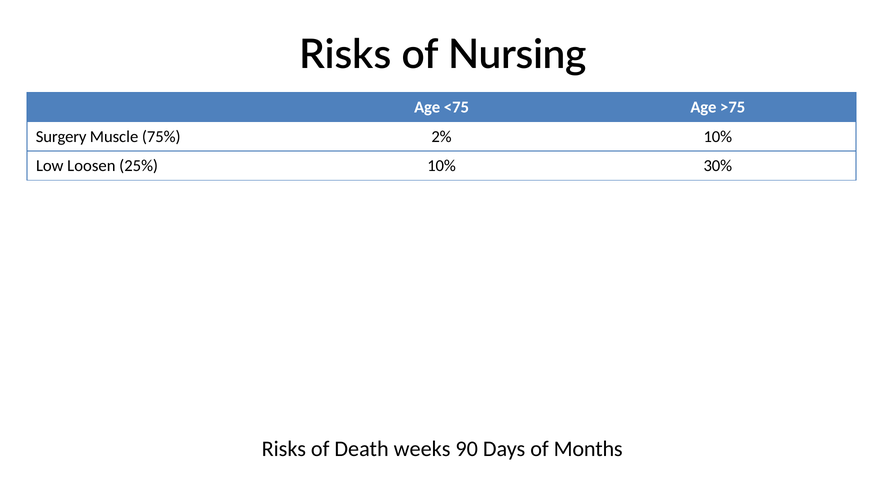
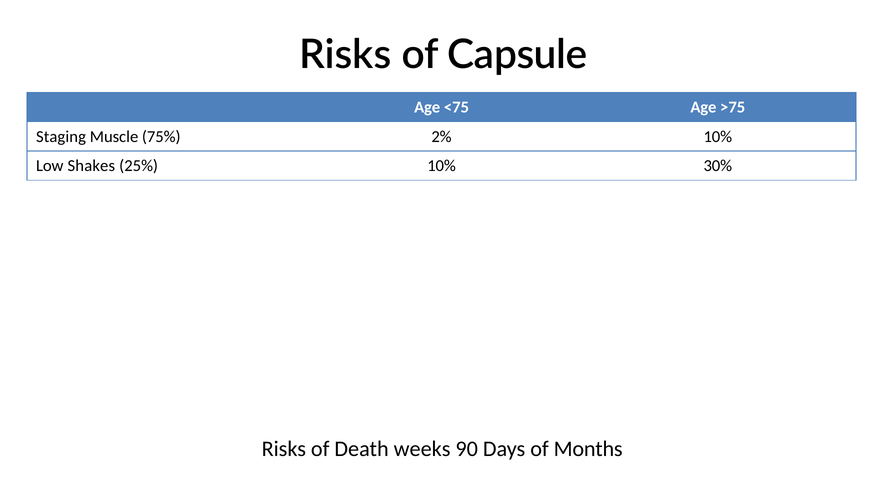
Nursing: Nursing -> Capsule
Surgery: Surgery -> Staging
Loosen: Loosen -> Shakes
